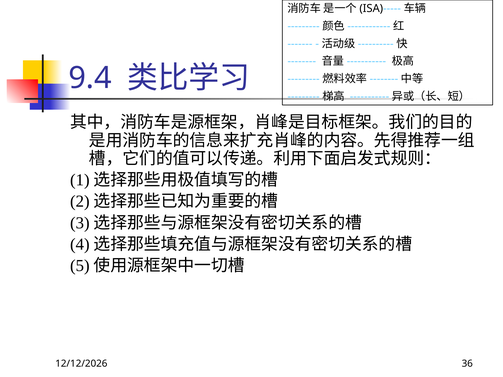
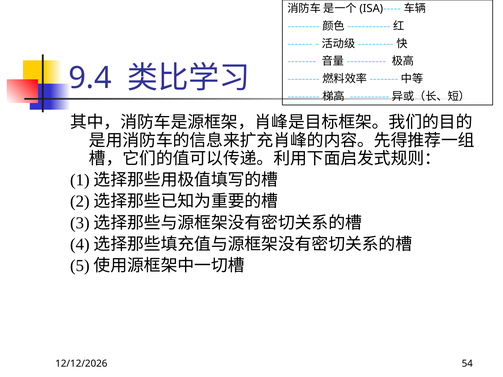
36: 36 -> 54
